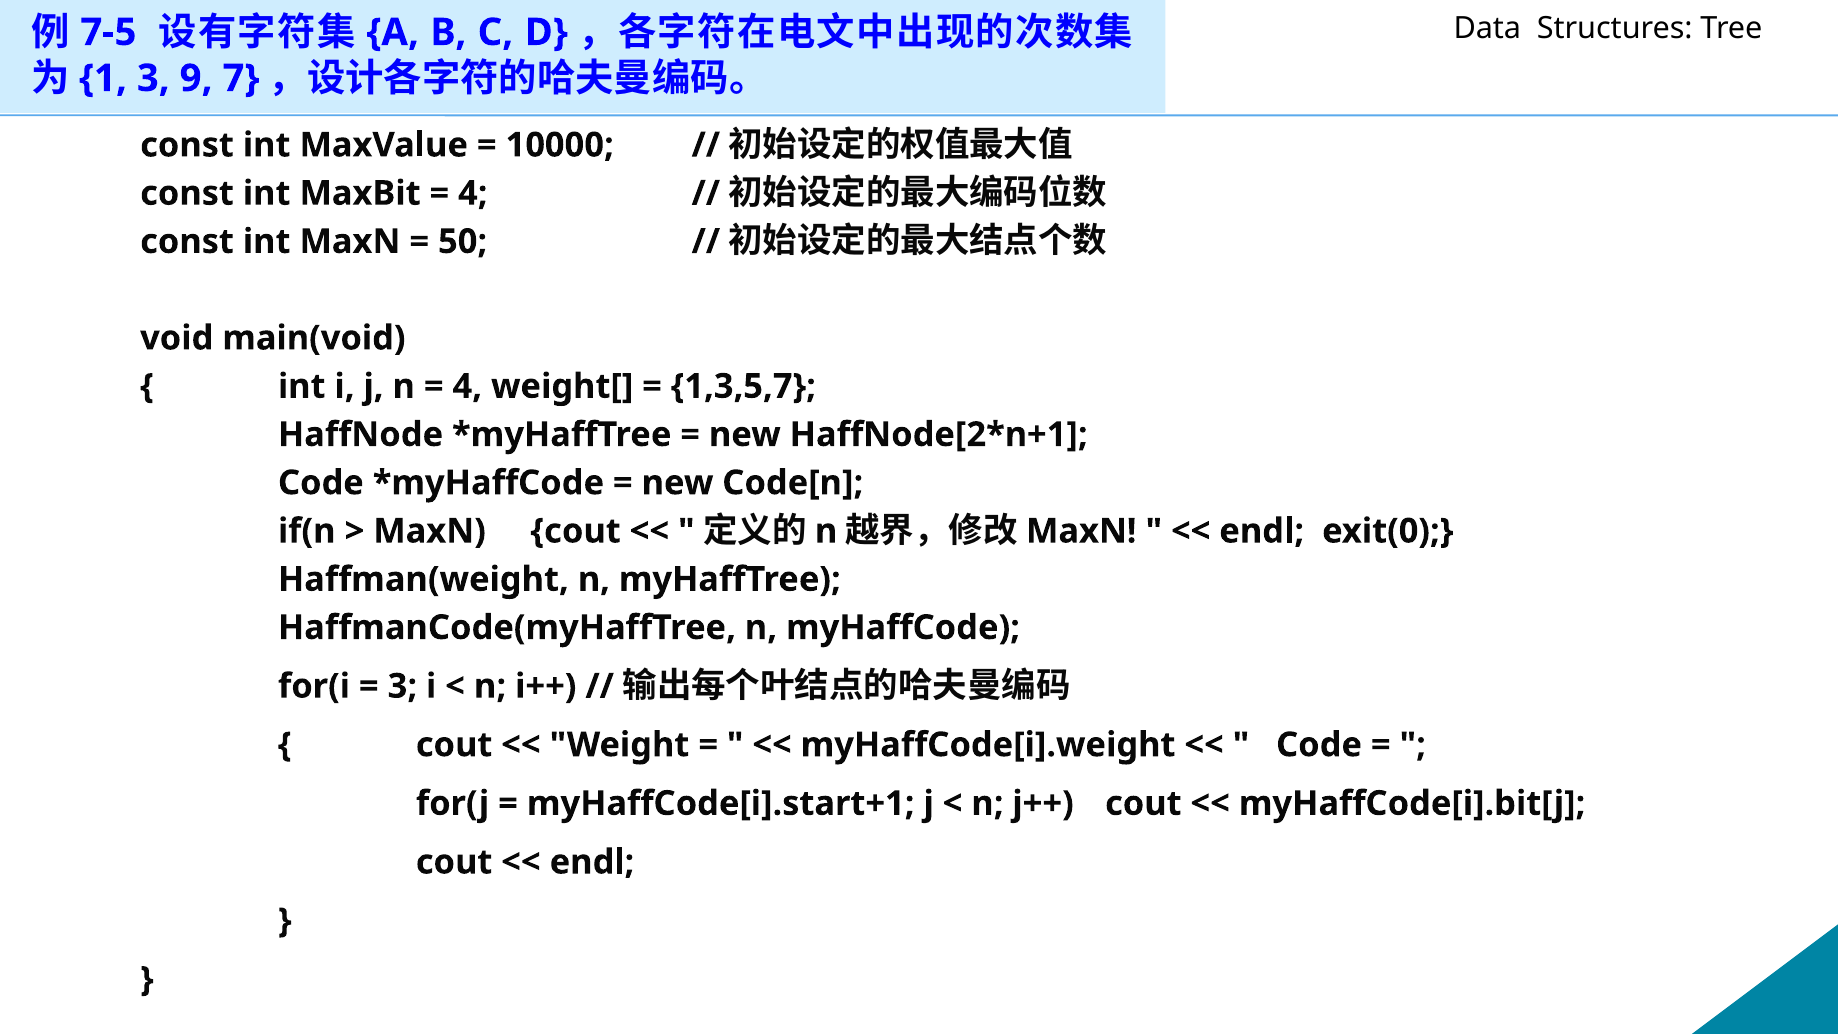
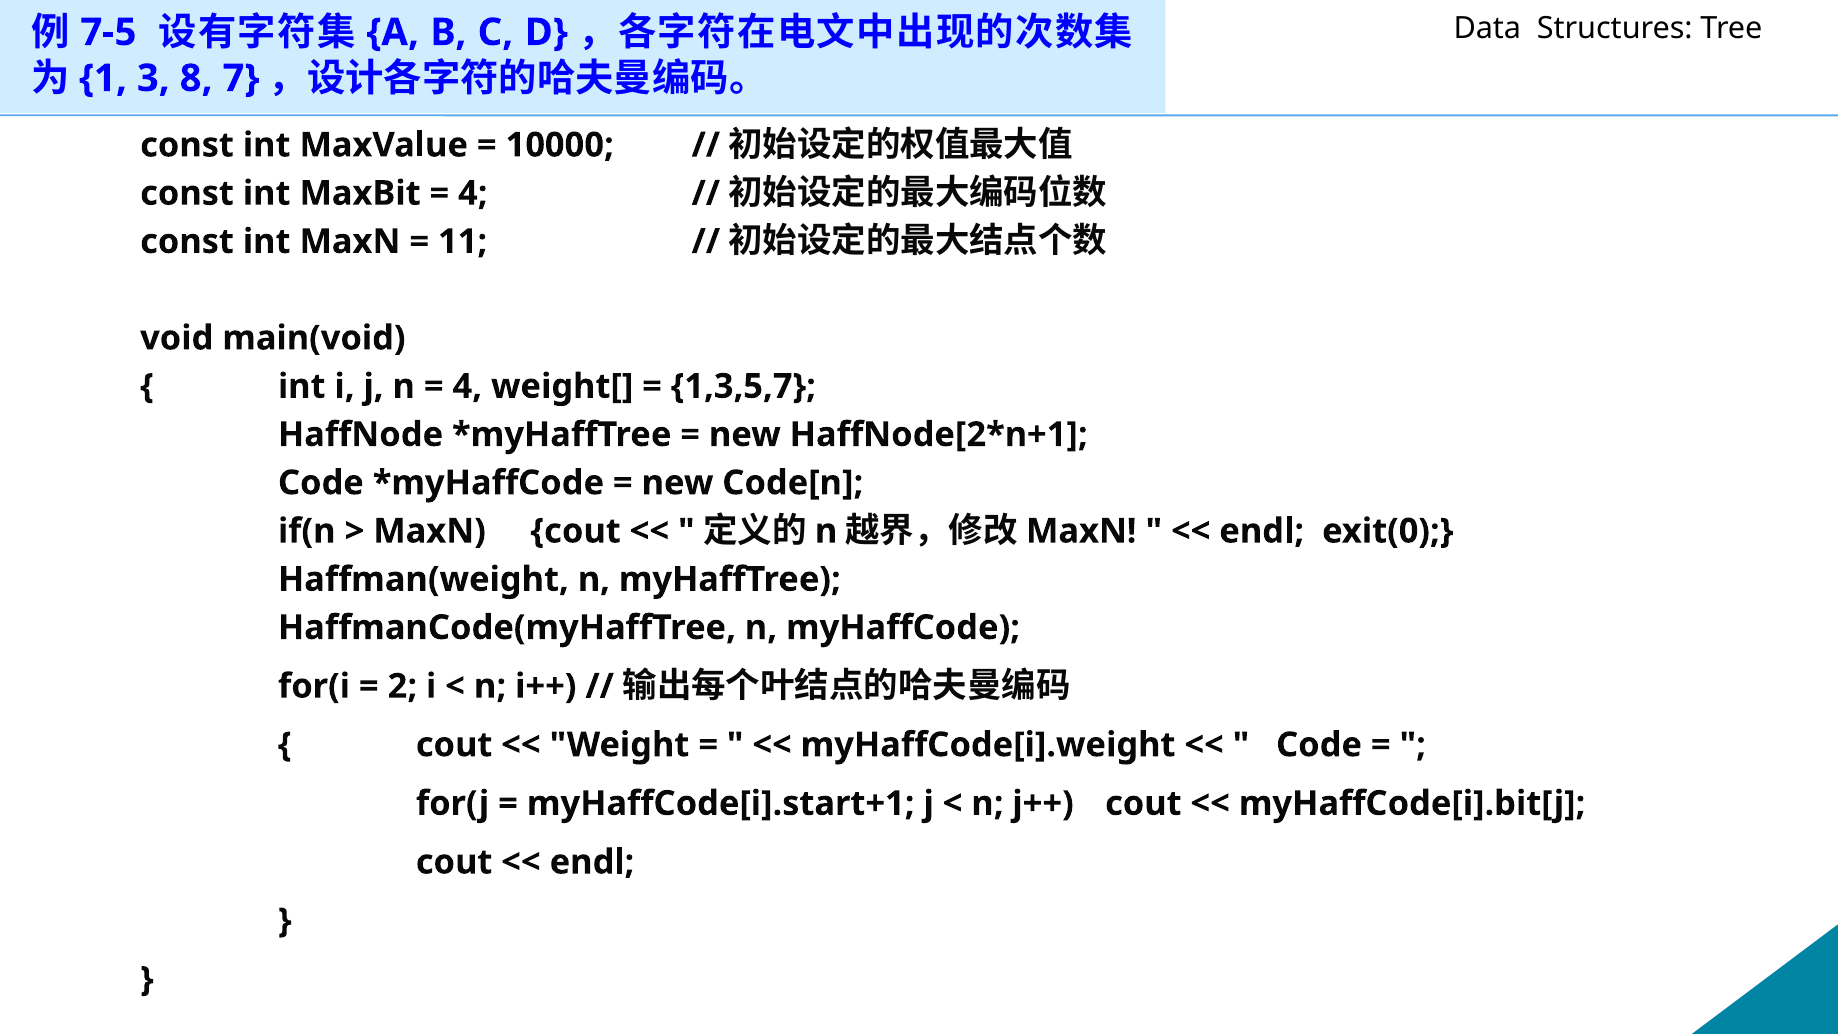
9: 9 -> 8
50: 50 -> 11
3 at (402, 686): 3 -> 2
